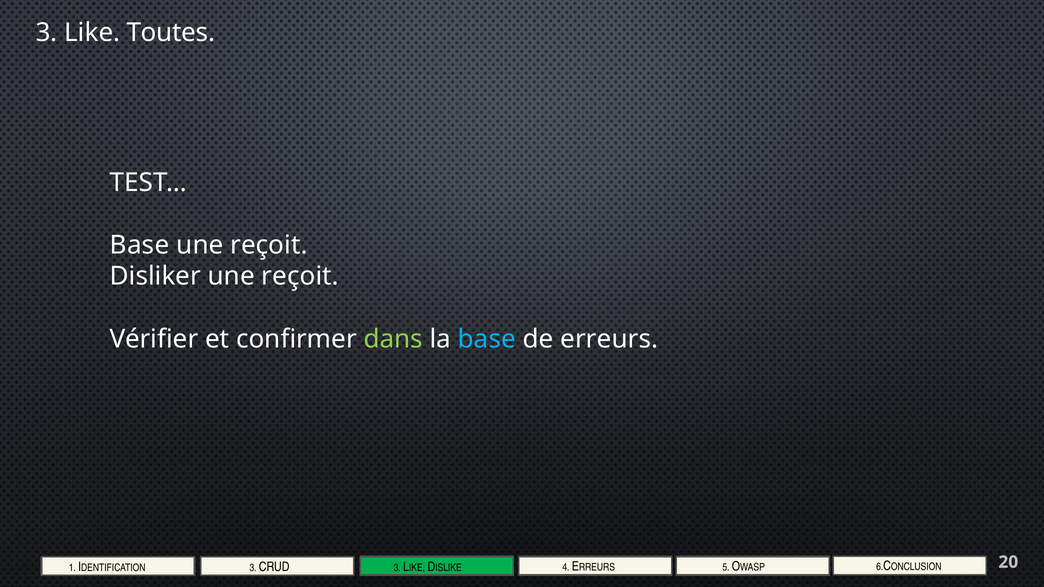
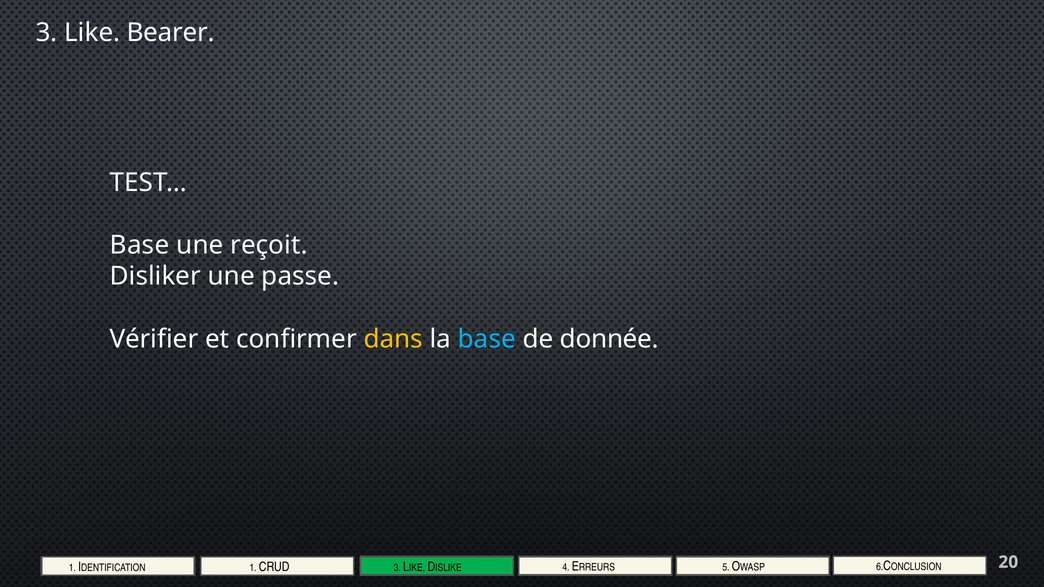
Toutes: Toutes -> Bearer
Disliker une reçoit: reçoit -> passe
dans colour: light green -> yellow
de erreurs: erreurs -> donnée
3 at (253, 568): 3 -> 1
